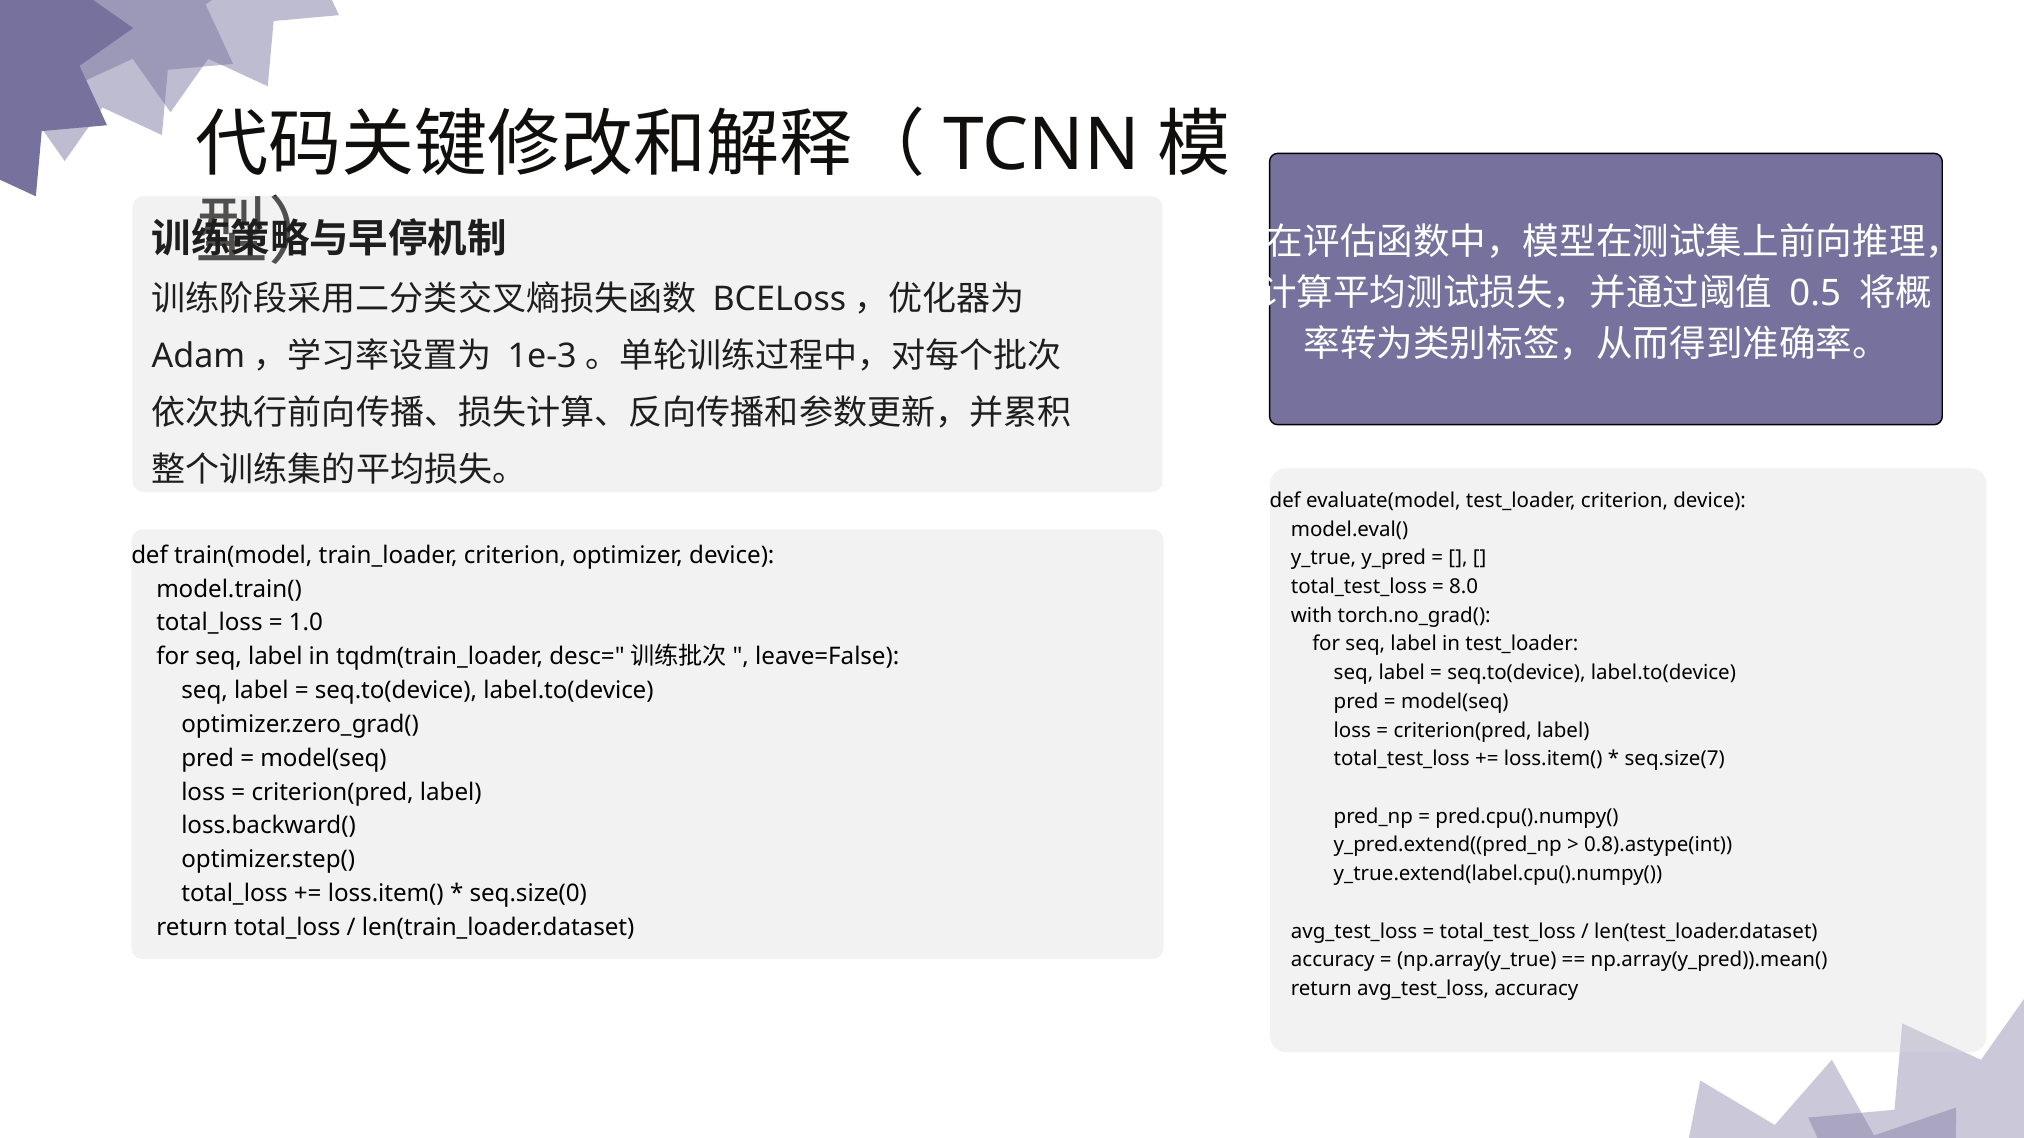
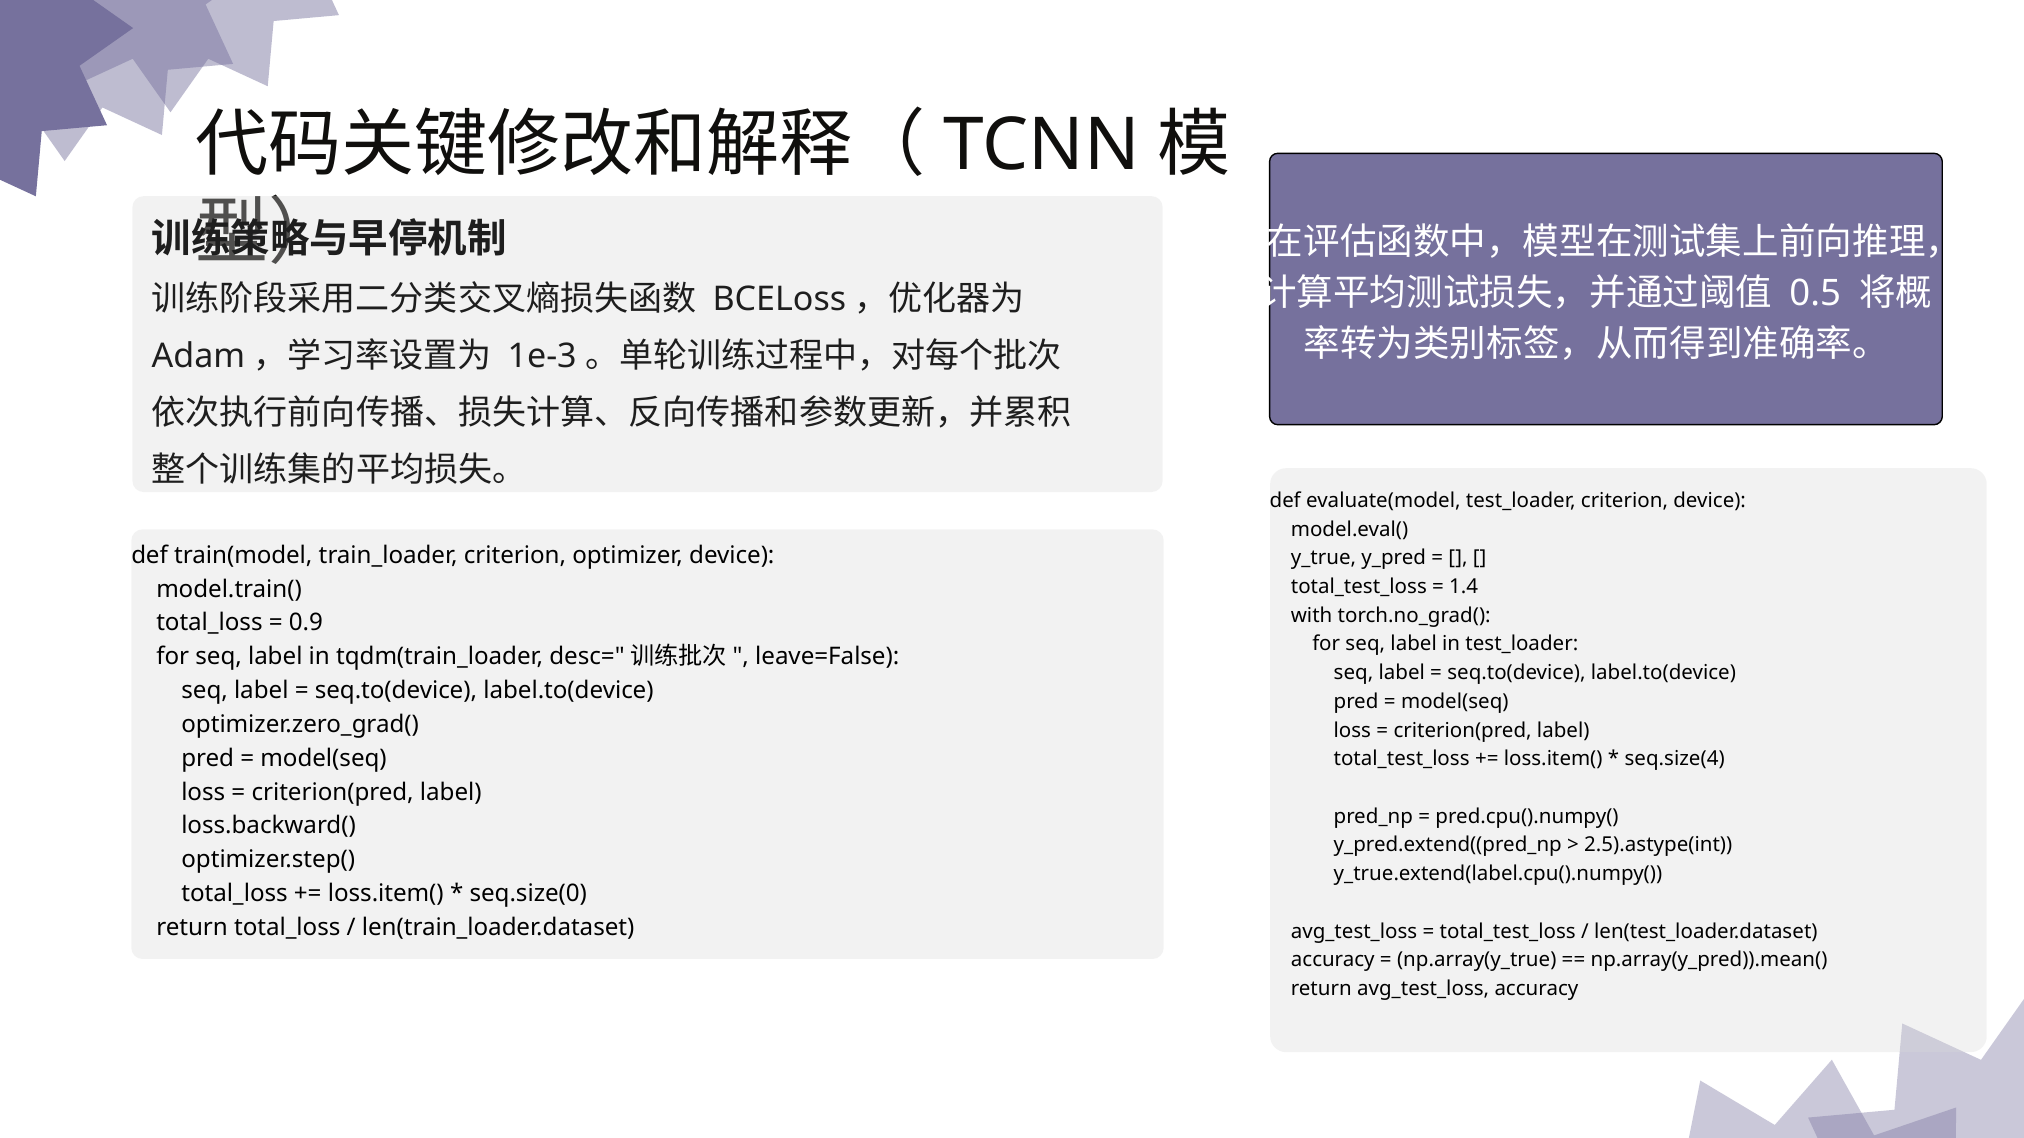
8.0: 8.0 -> 1.4
1.0: 1.0 -> 0.9
seq.size(7: seq.size(7 -> seq.size(4
0.8).astype(int: 0.8).astype(int -> 2.5).astype(int
